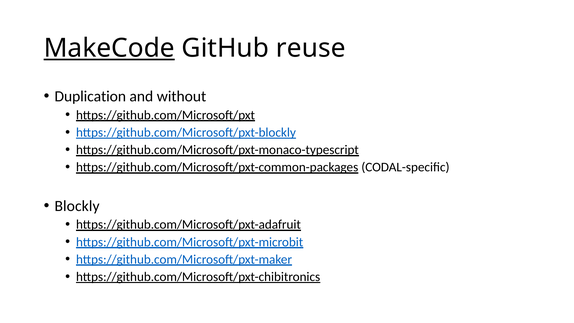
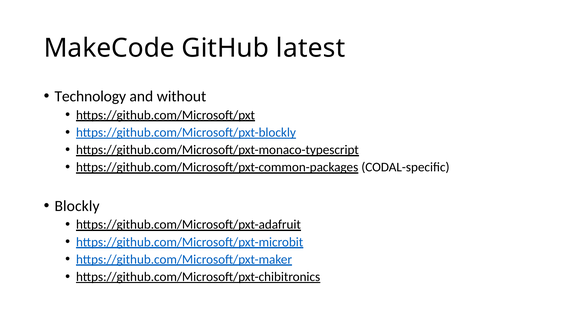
MakeCode underline: present -> none
reuse: reuse -> latest
Duplication: Duplication -> Technology
